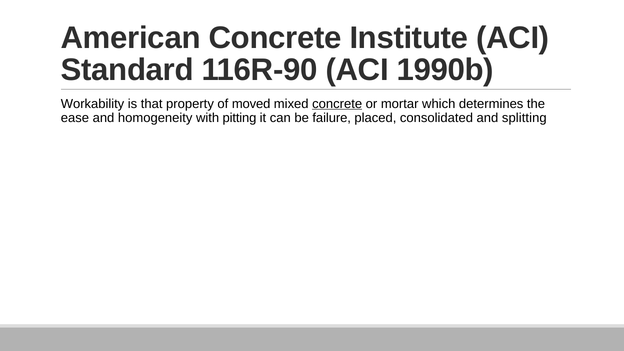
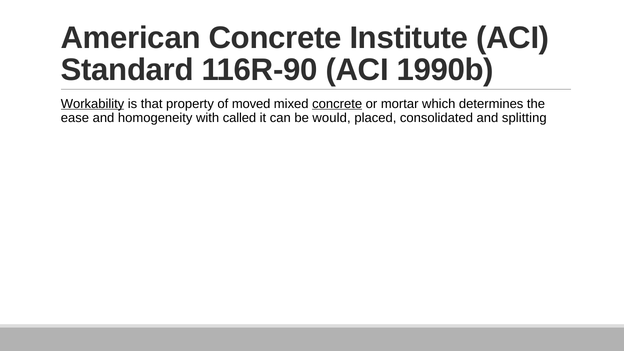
Workability underline: none -> present
pitting: pitting -> called
failure: failure -> would
